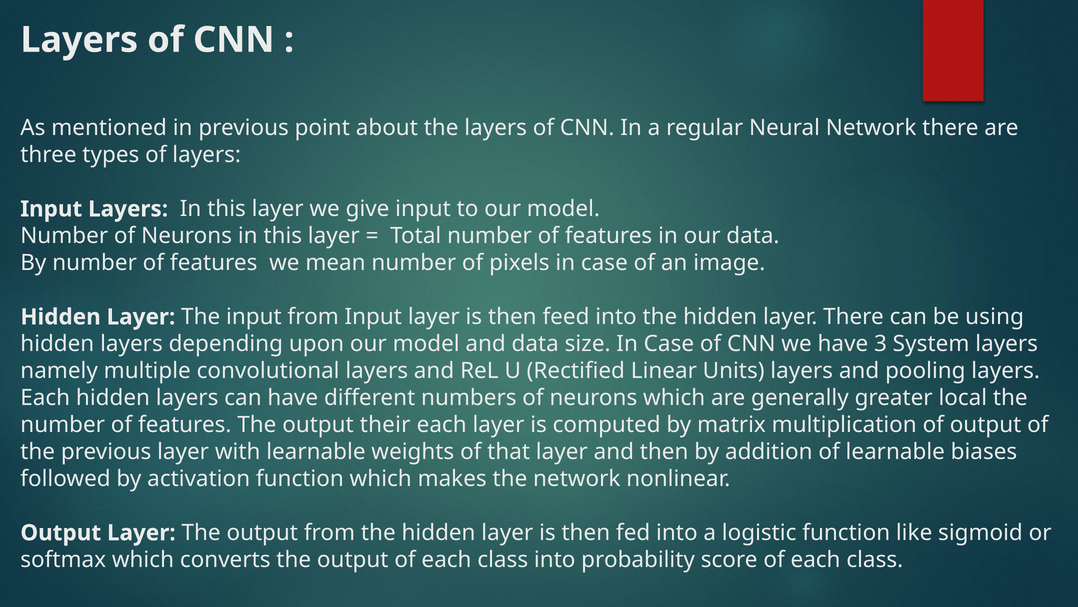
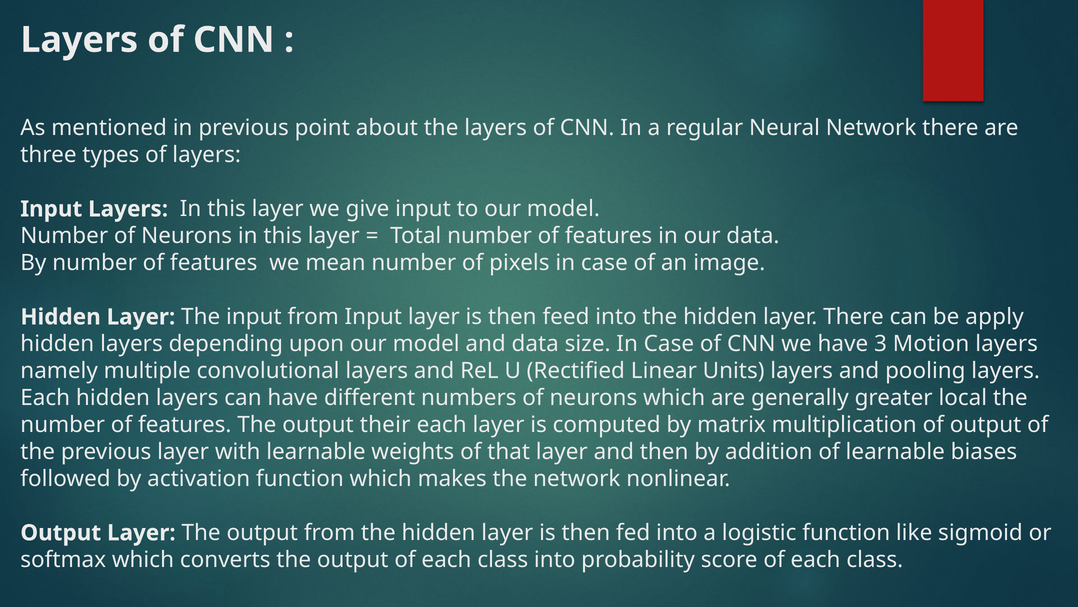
using: using -> apply
System: System -> Motion
